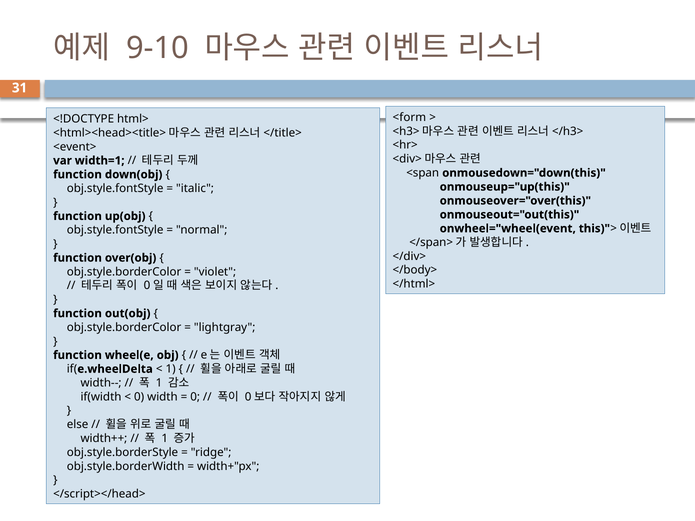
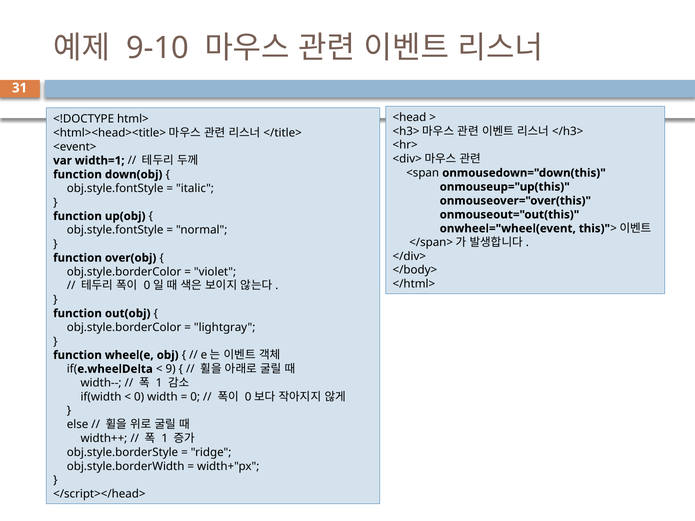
<form: <form -> <head
1 at (171, 369): 1 -> 9
